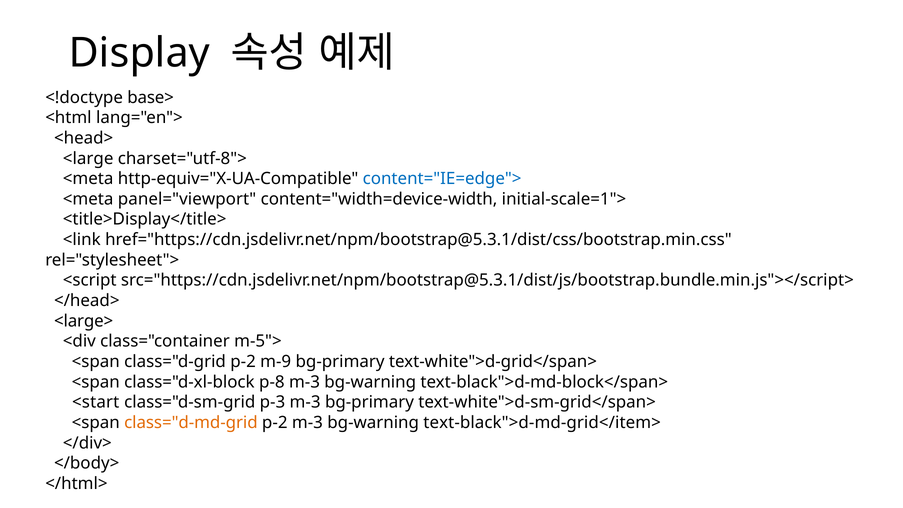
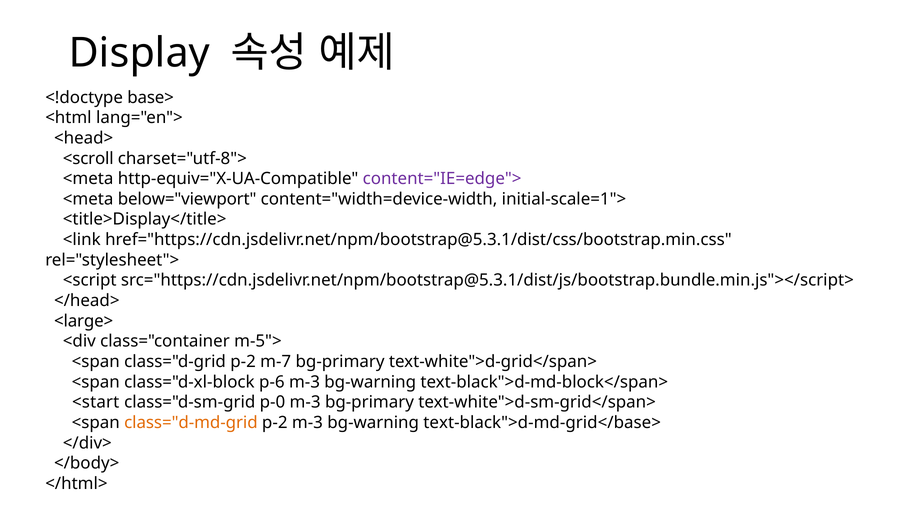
<large: <large -> <scroll
content="IE=edge"> colour: blue -> purple
panel="viewport: panel="viewport -> below="viewport
m-9: m-9 -> m-7
p-8: p-8 -> p-6
p-3: p-3 -> p-0
text-black">d-md-grid</item>: text-black">d-md-grid</item> -> text-black">d-md-grid</base>
